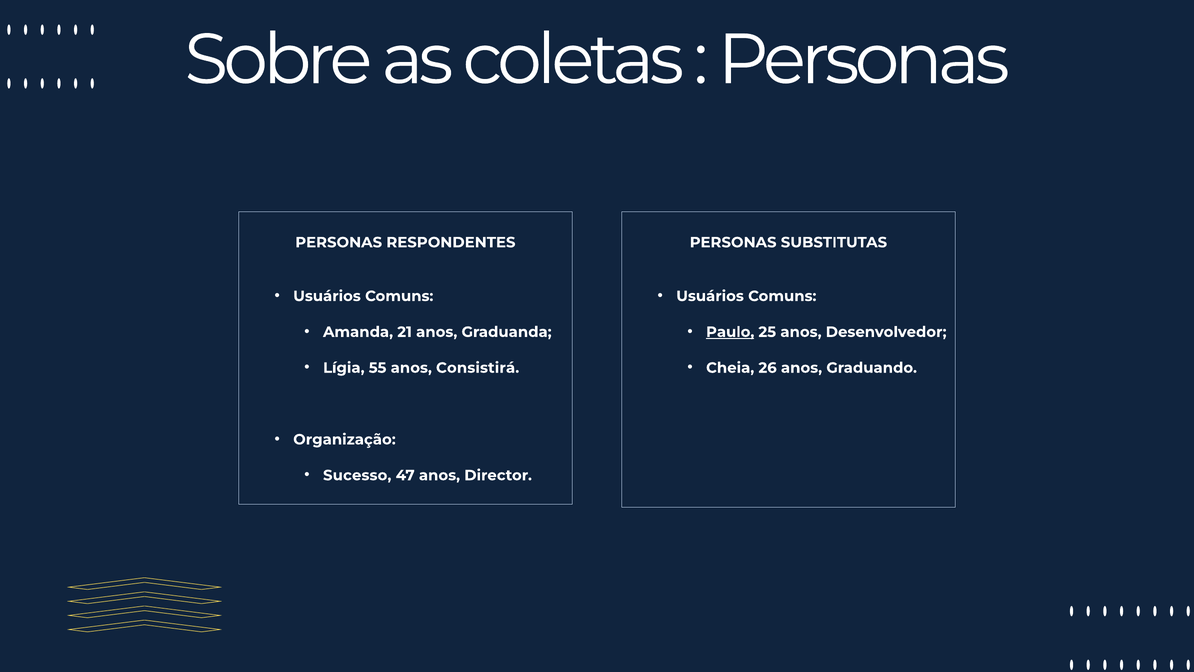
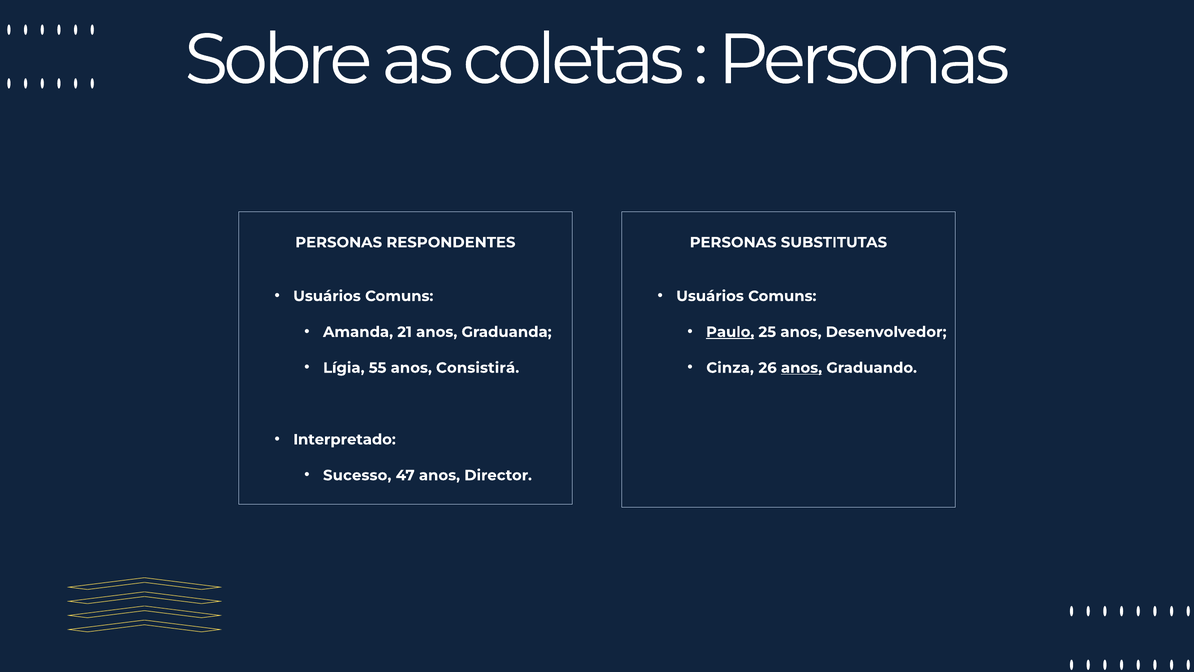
Cheia: Cheia -> Cinza
anos at (802, 368) underline: none -> present
Organização: Organização -> Interpretado
